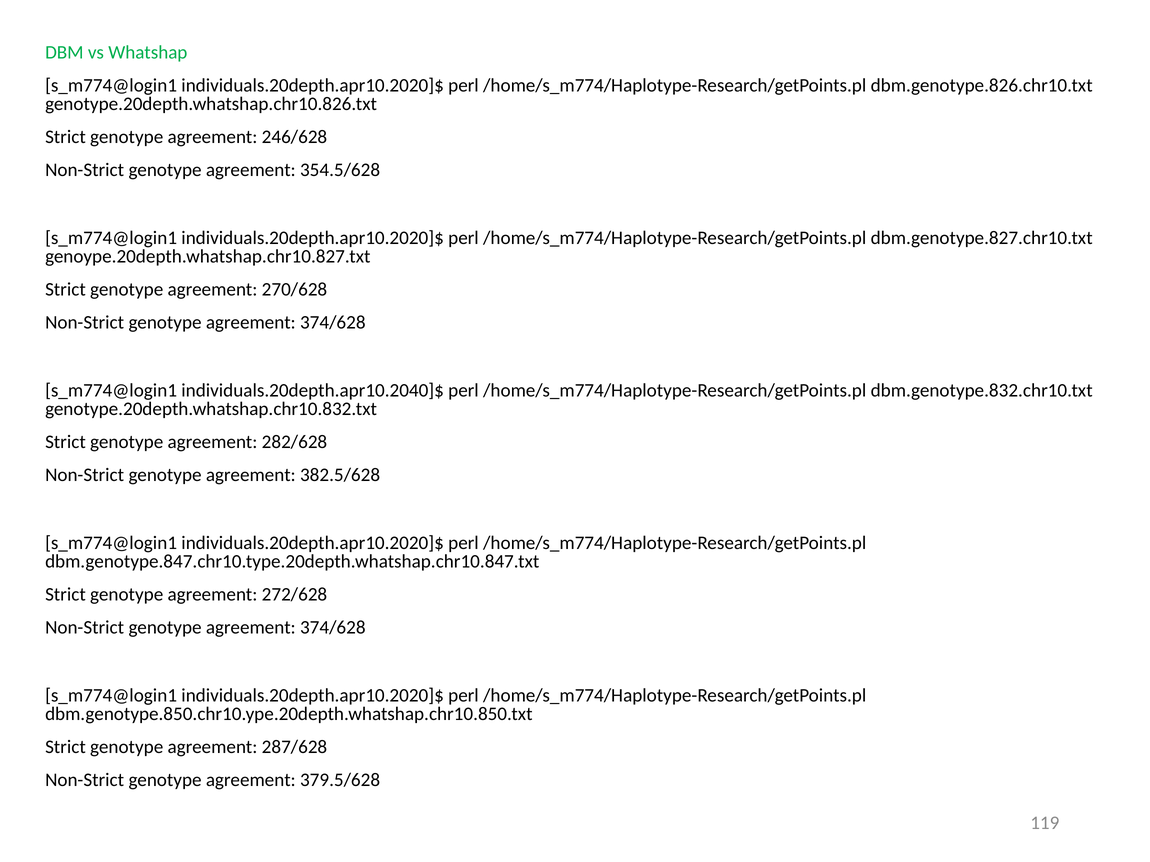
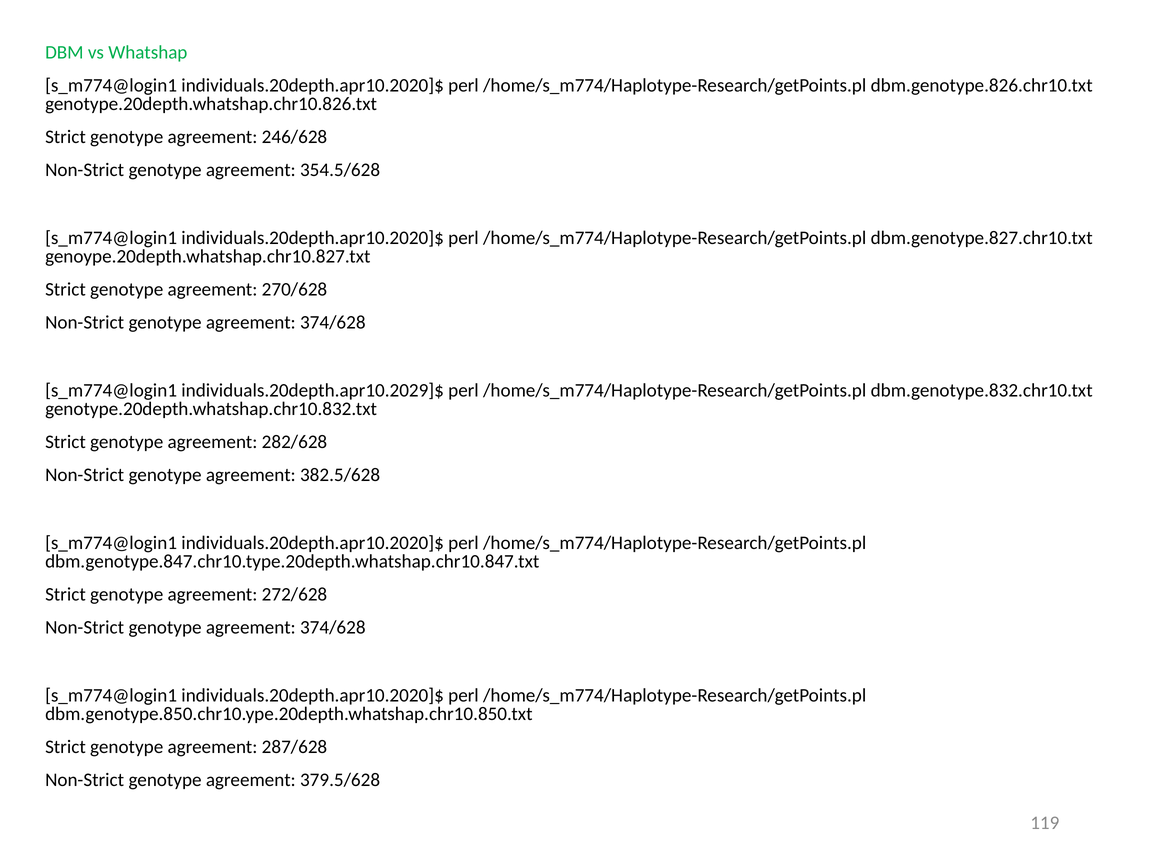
individuals.20depth.apr10.2040]$: individuals.20depth.apr10.2040]$ -> individuals.20depth.apr10.2029]$
